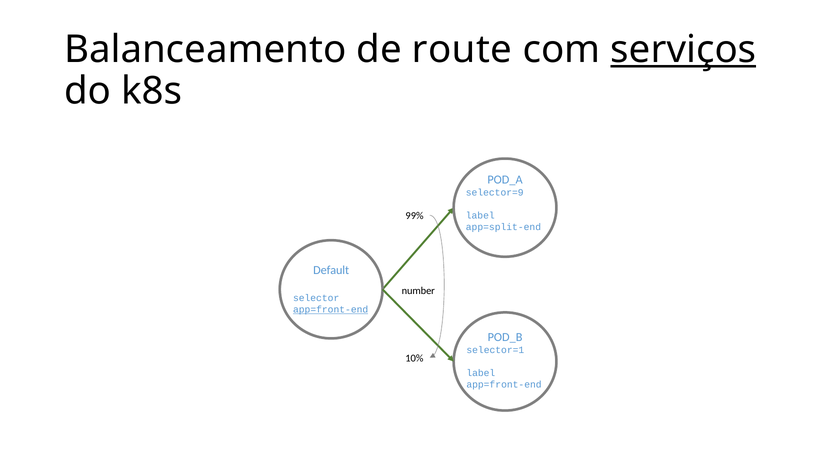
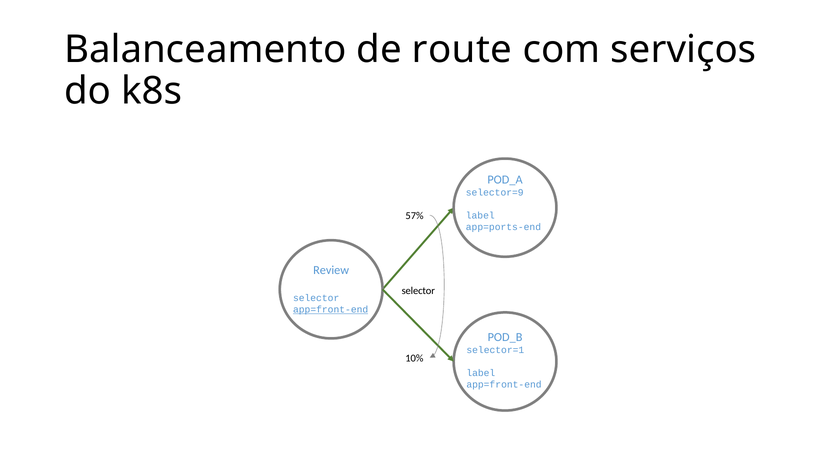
serviços underline: present -> none
99%: 99% -> 57%
app=split-end: app=split-end -> app=ports-end
Default: Default -> Review
number at (418, 291): number -> selector
